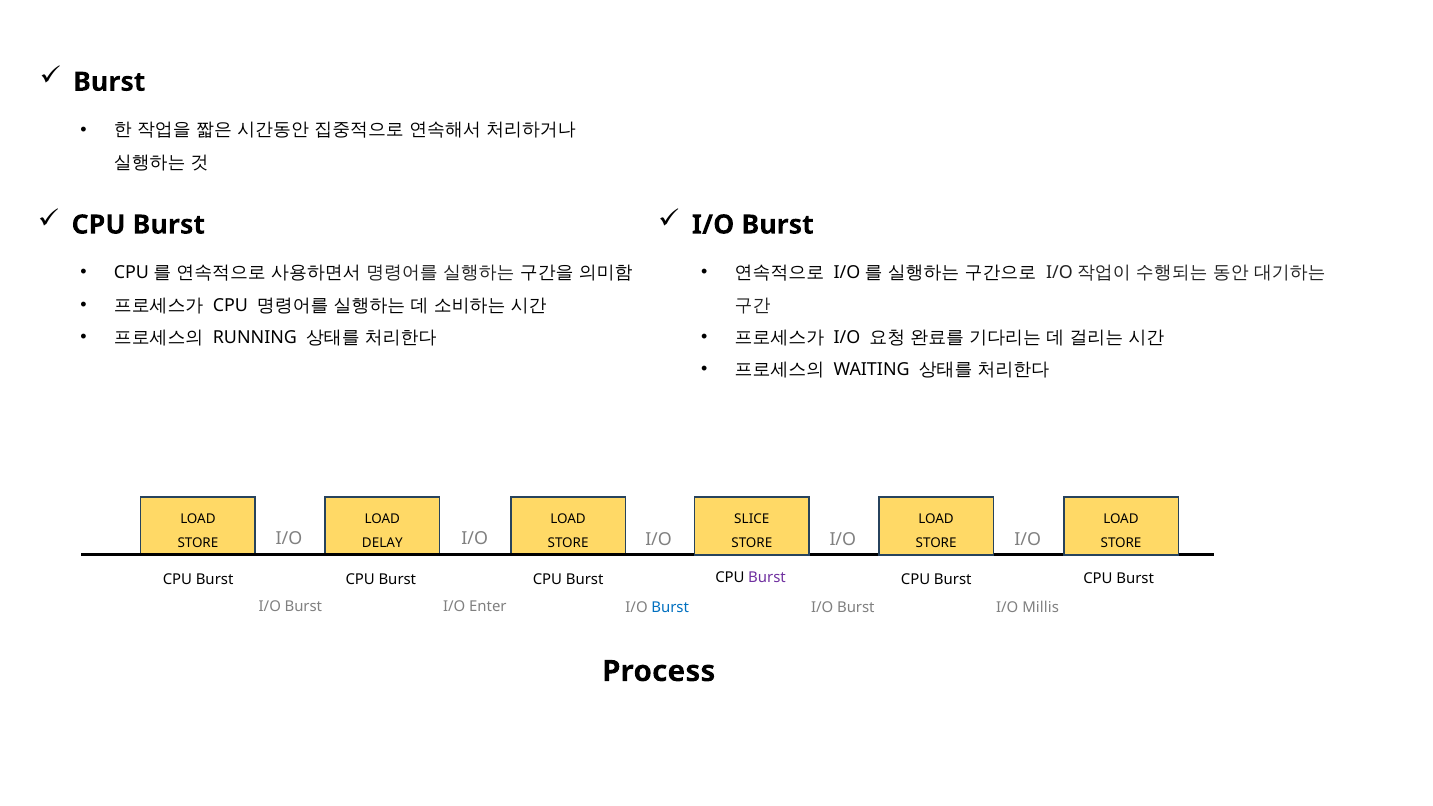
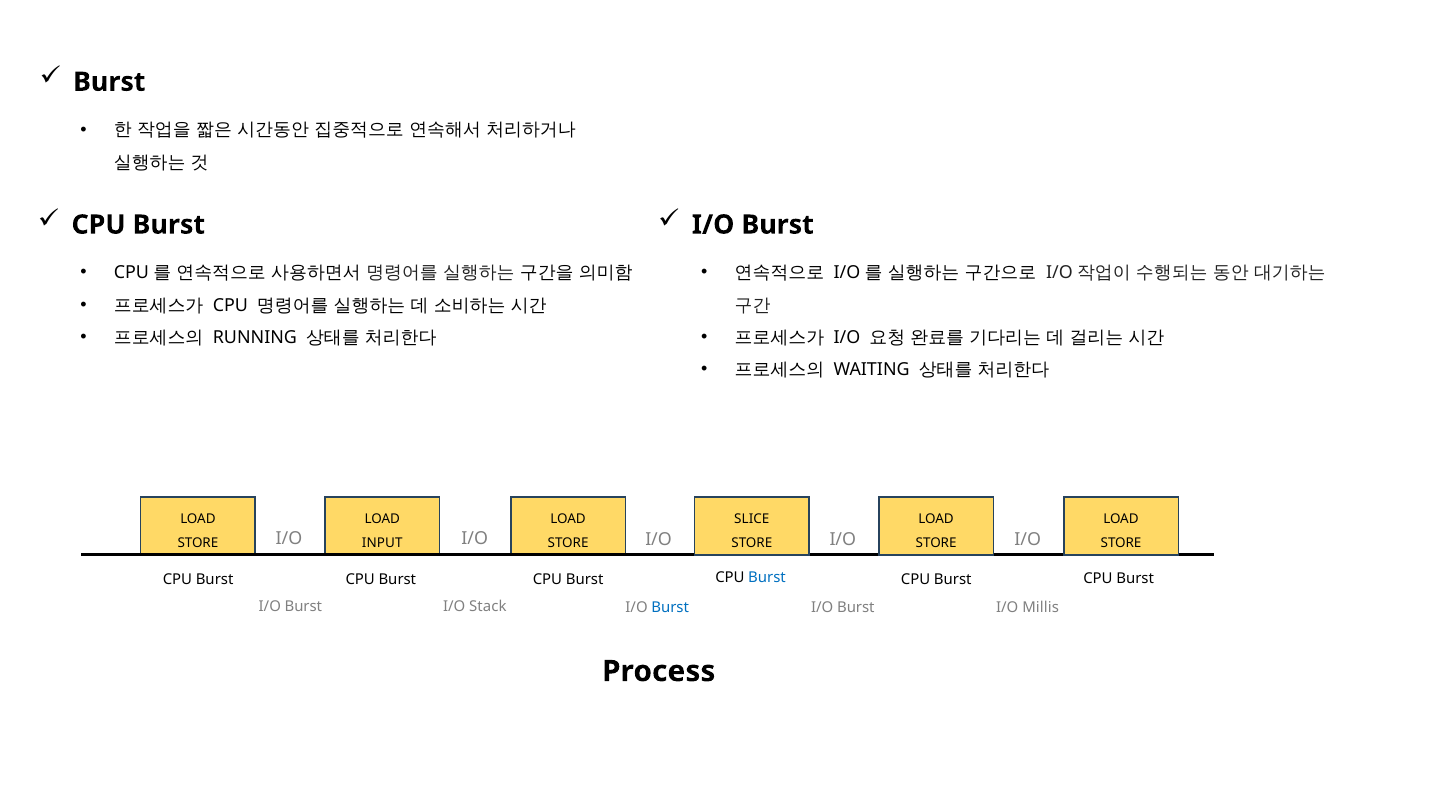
DELAY: DELAY -> INPUT
Burst at (767, 578) colour: purple -> blue
Enter: Enter -> Stack
